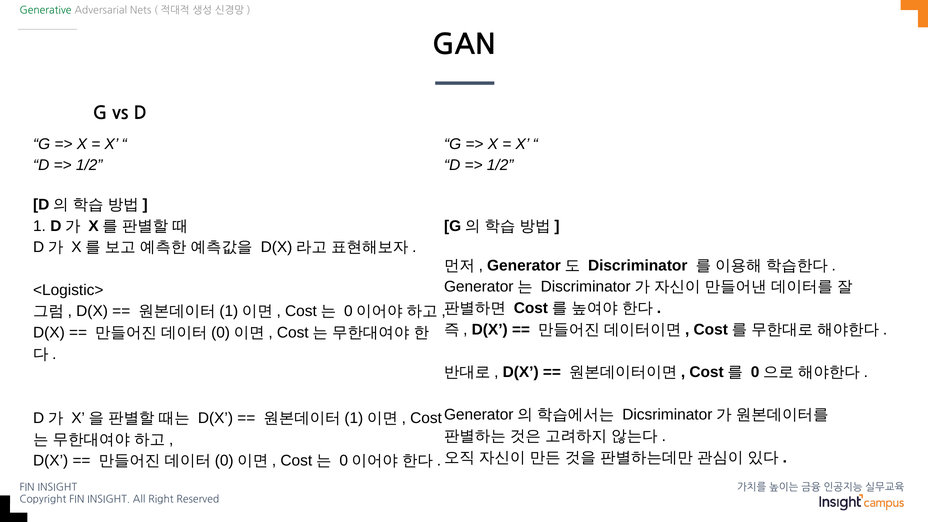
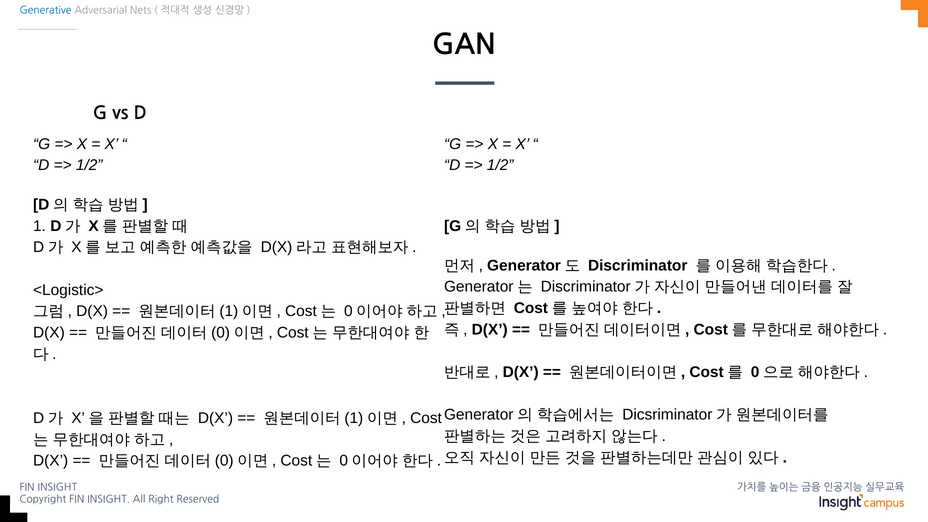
Generative colour: green -> blue
